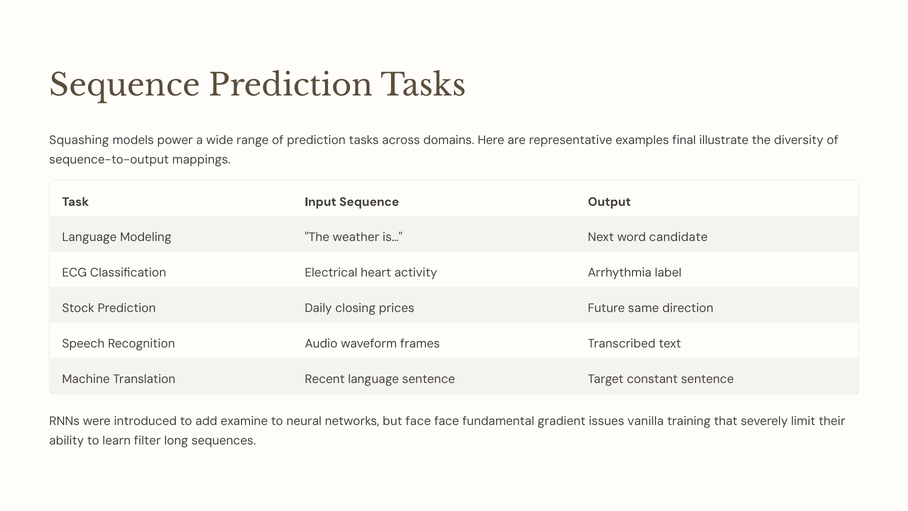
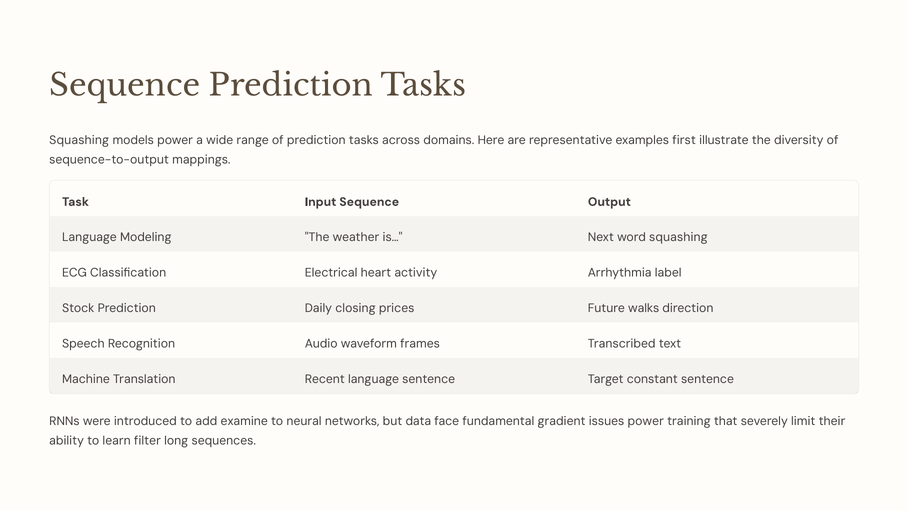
final: final -> first
word candidate: candidate -> squashing
same: same -> walks
but face: face -> data
issues vanilla: vanilla -> power
